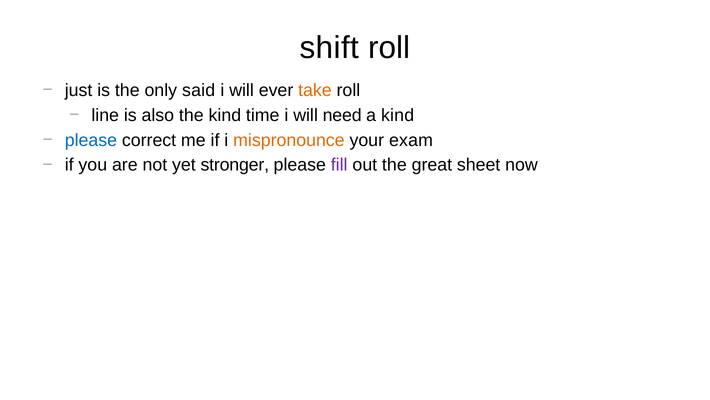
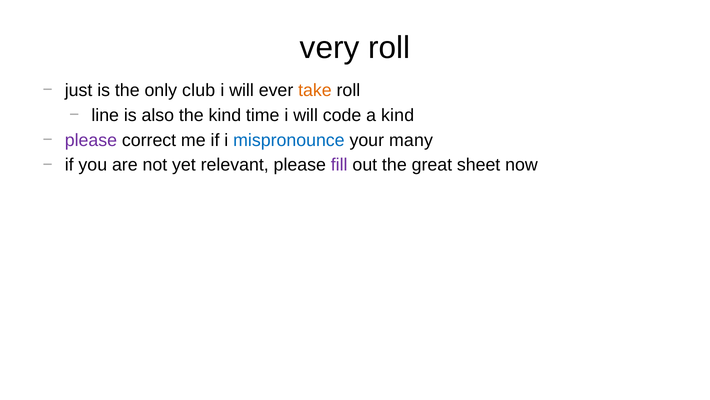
shift: shift -> very
said: said -> club
need: need -> code
please at (91, 140) colour: blue -> purple
mispronounce colour: orange -> blue
exam: exam -> many
stronger: stronger -> relevant
